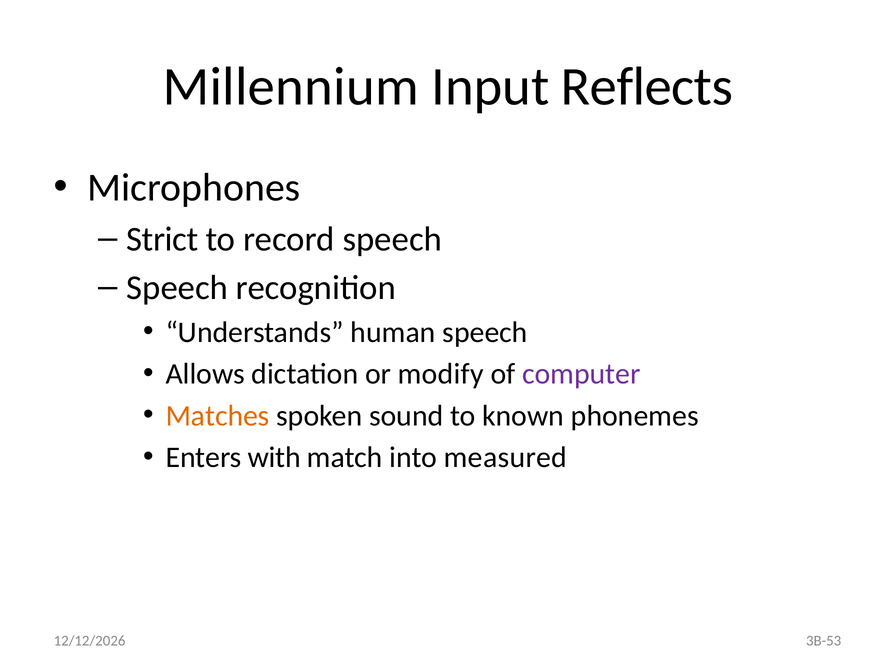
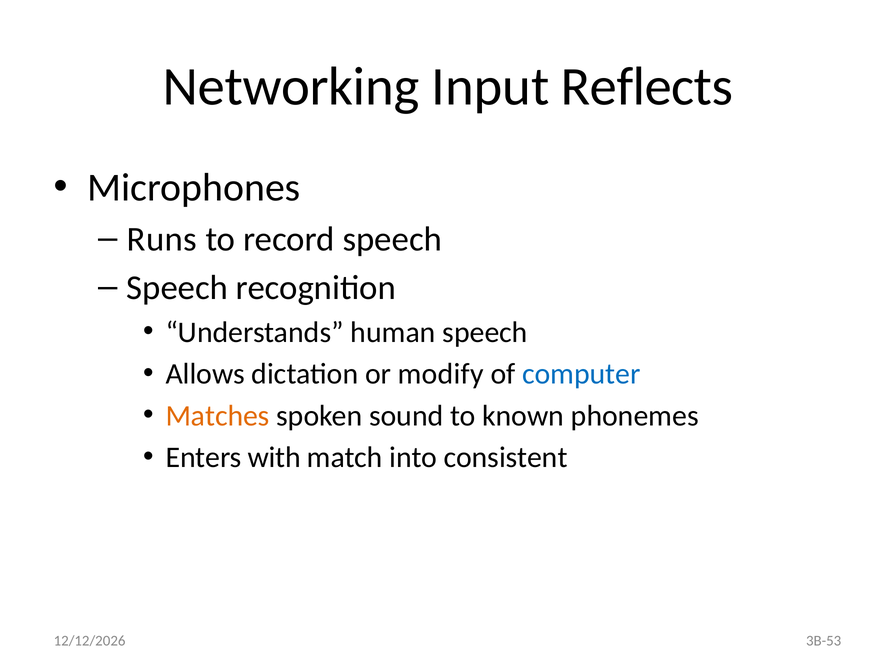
Millennium: Millennium -> Networking
Strict: Strict -> Runs
computer colour: purple -> blue
measured: measured -> consistent
